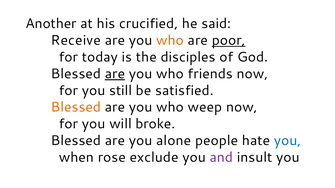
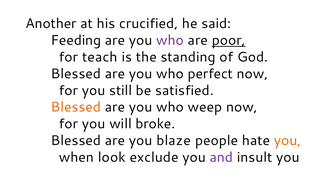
Receive: Receive -> Feeding
who at (170, 40) colour: orange -> purple
today: today -> teach
disciples: disciples -> standing
are at (115, 74) underline: present -> none
friends: friends -> perfect
alone: alone -> blaze
you at (288, 141) colour: blue -> orange
rose: rose -> look
